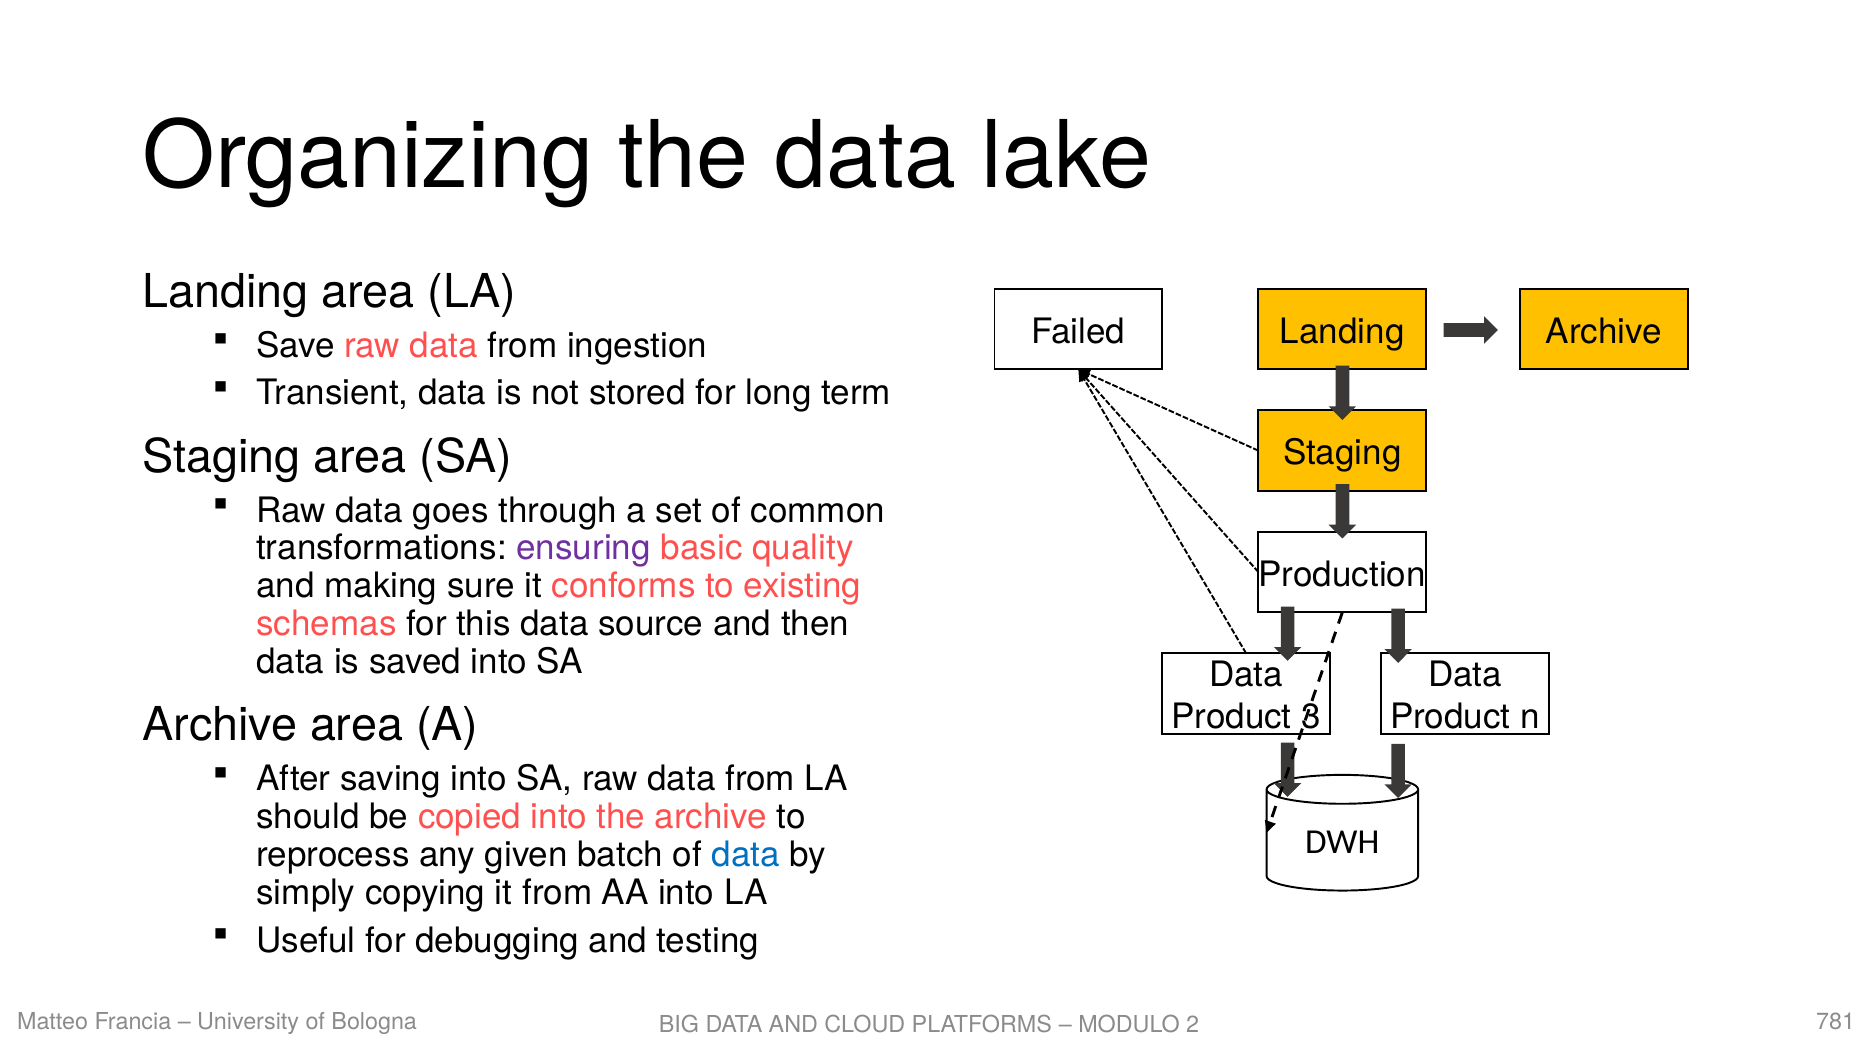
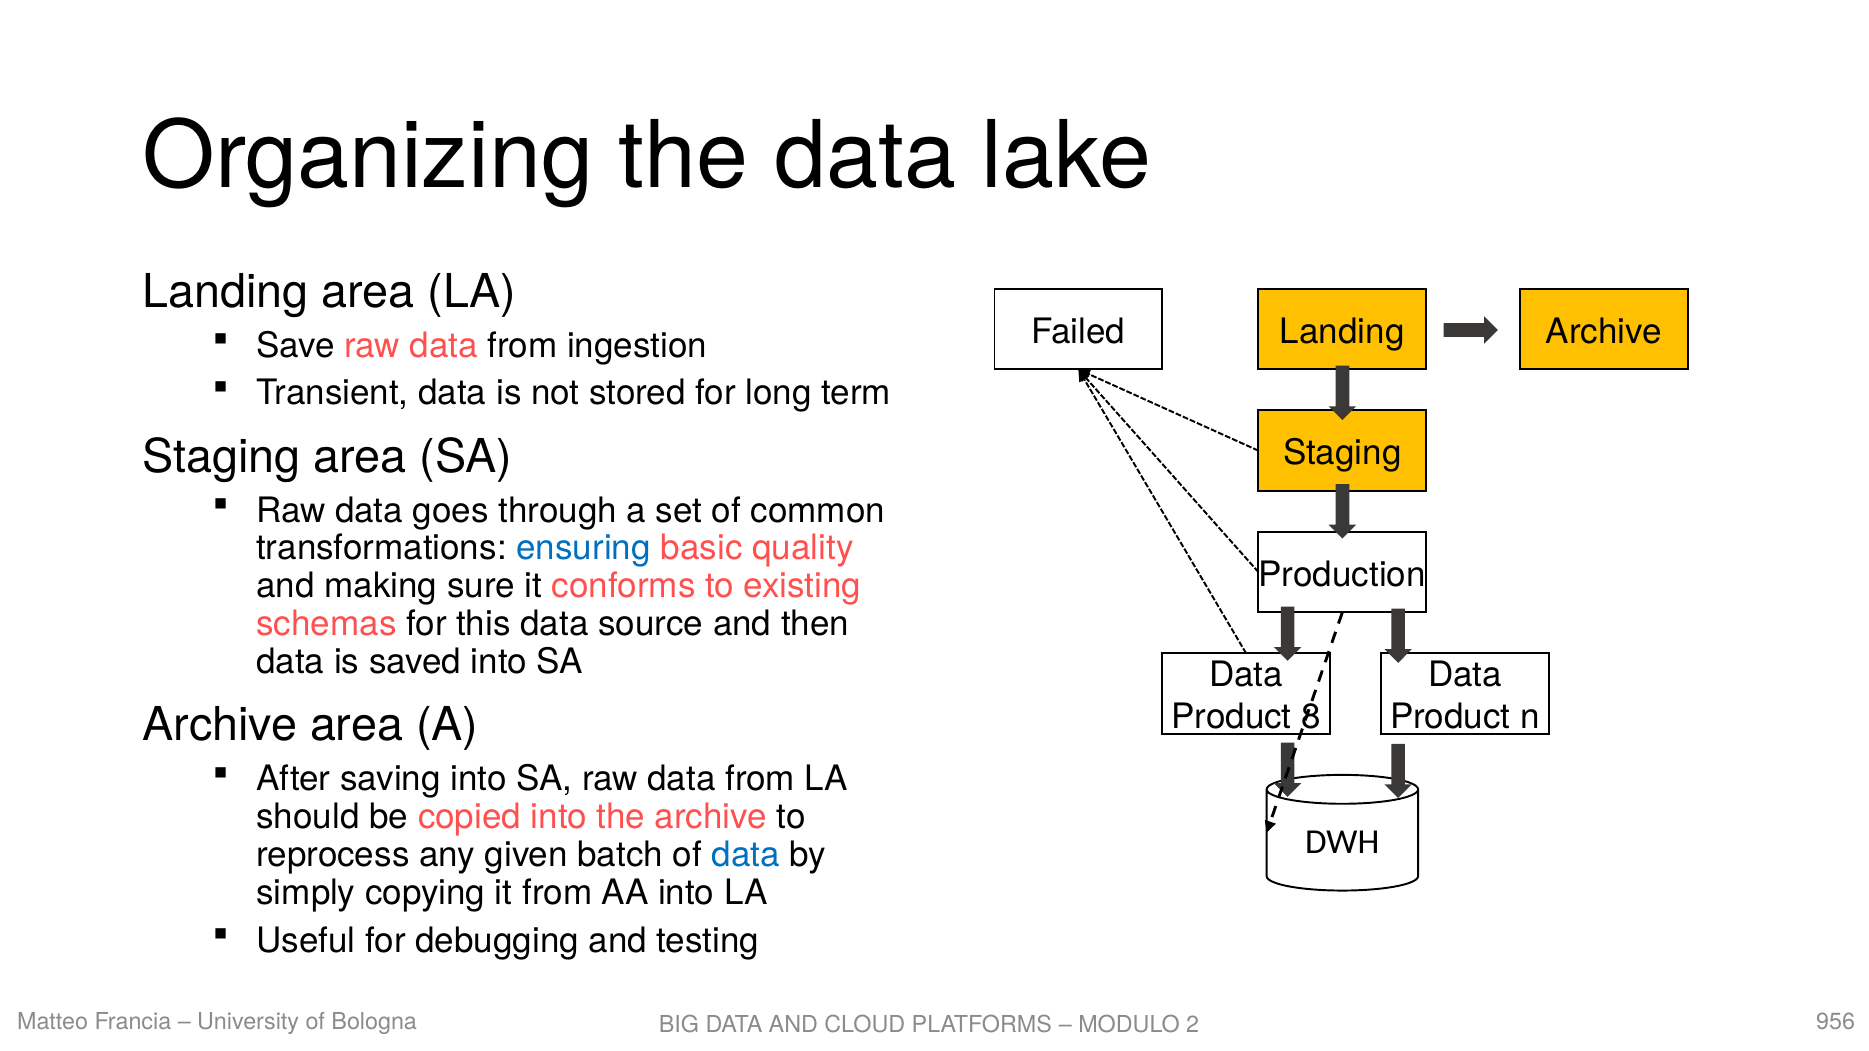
ensuring colour: purple -> blue
3: 3 -> 8
781: 781 -> 956
